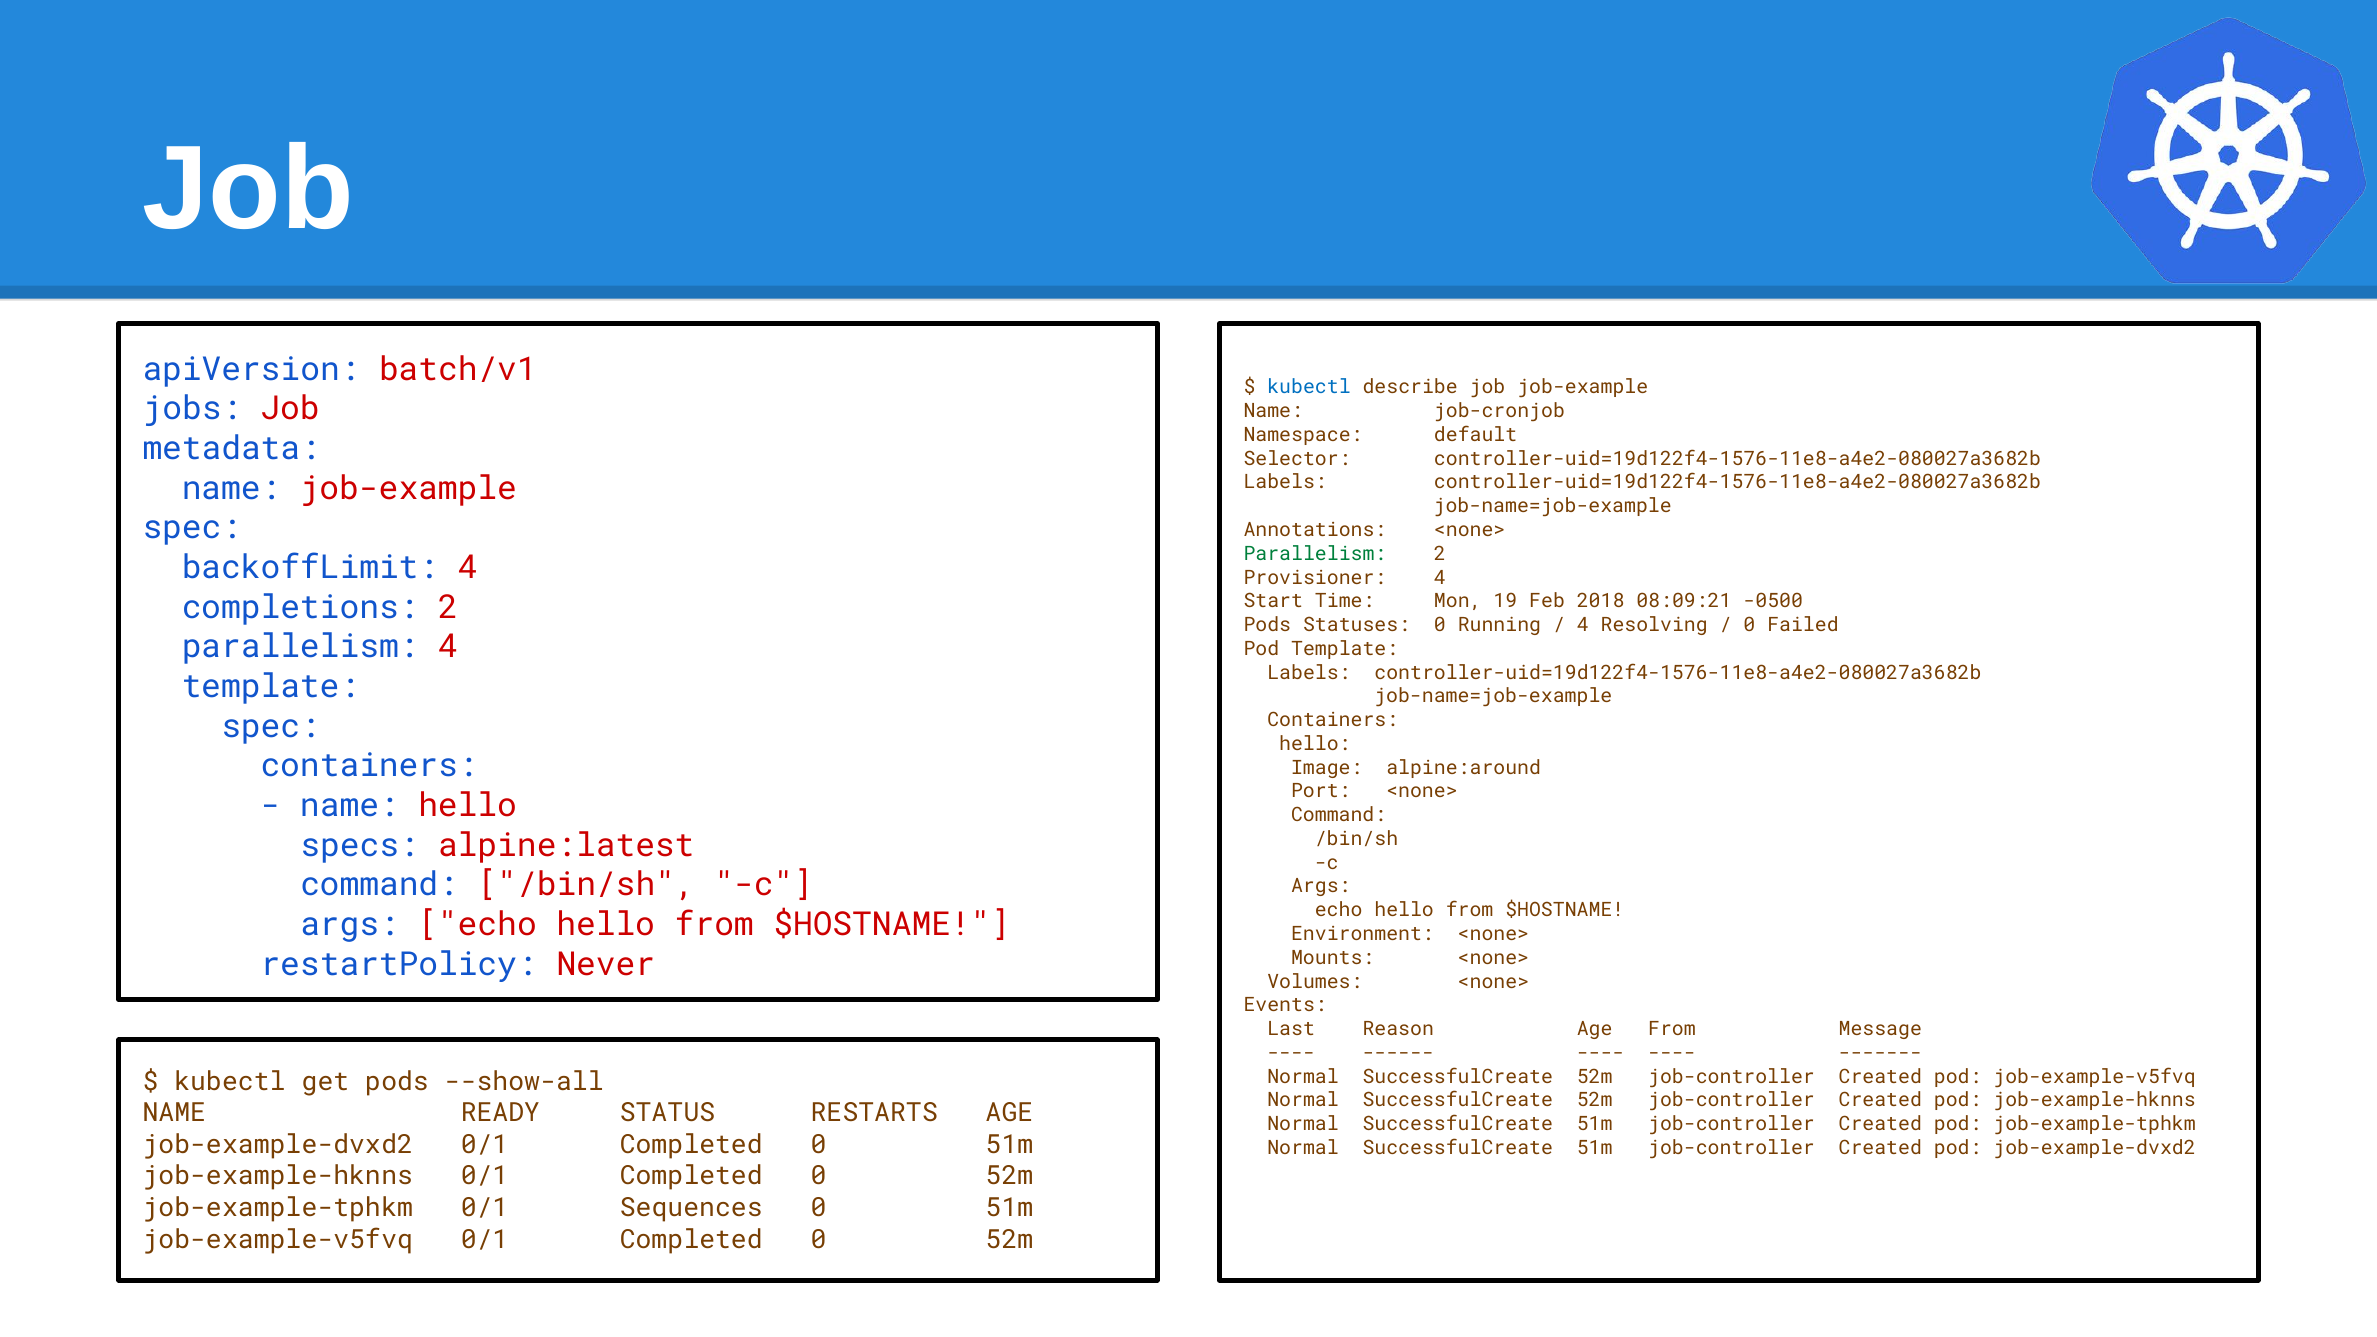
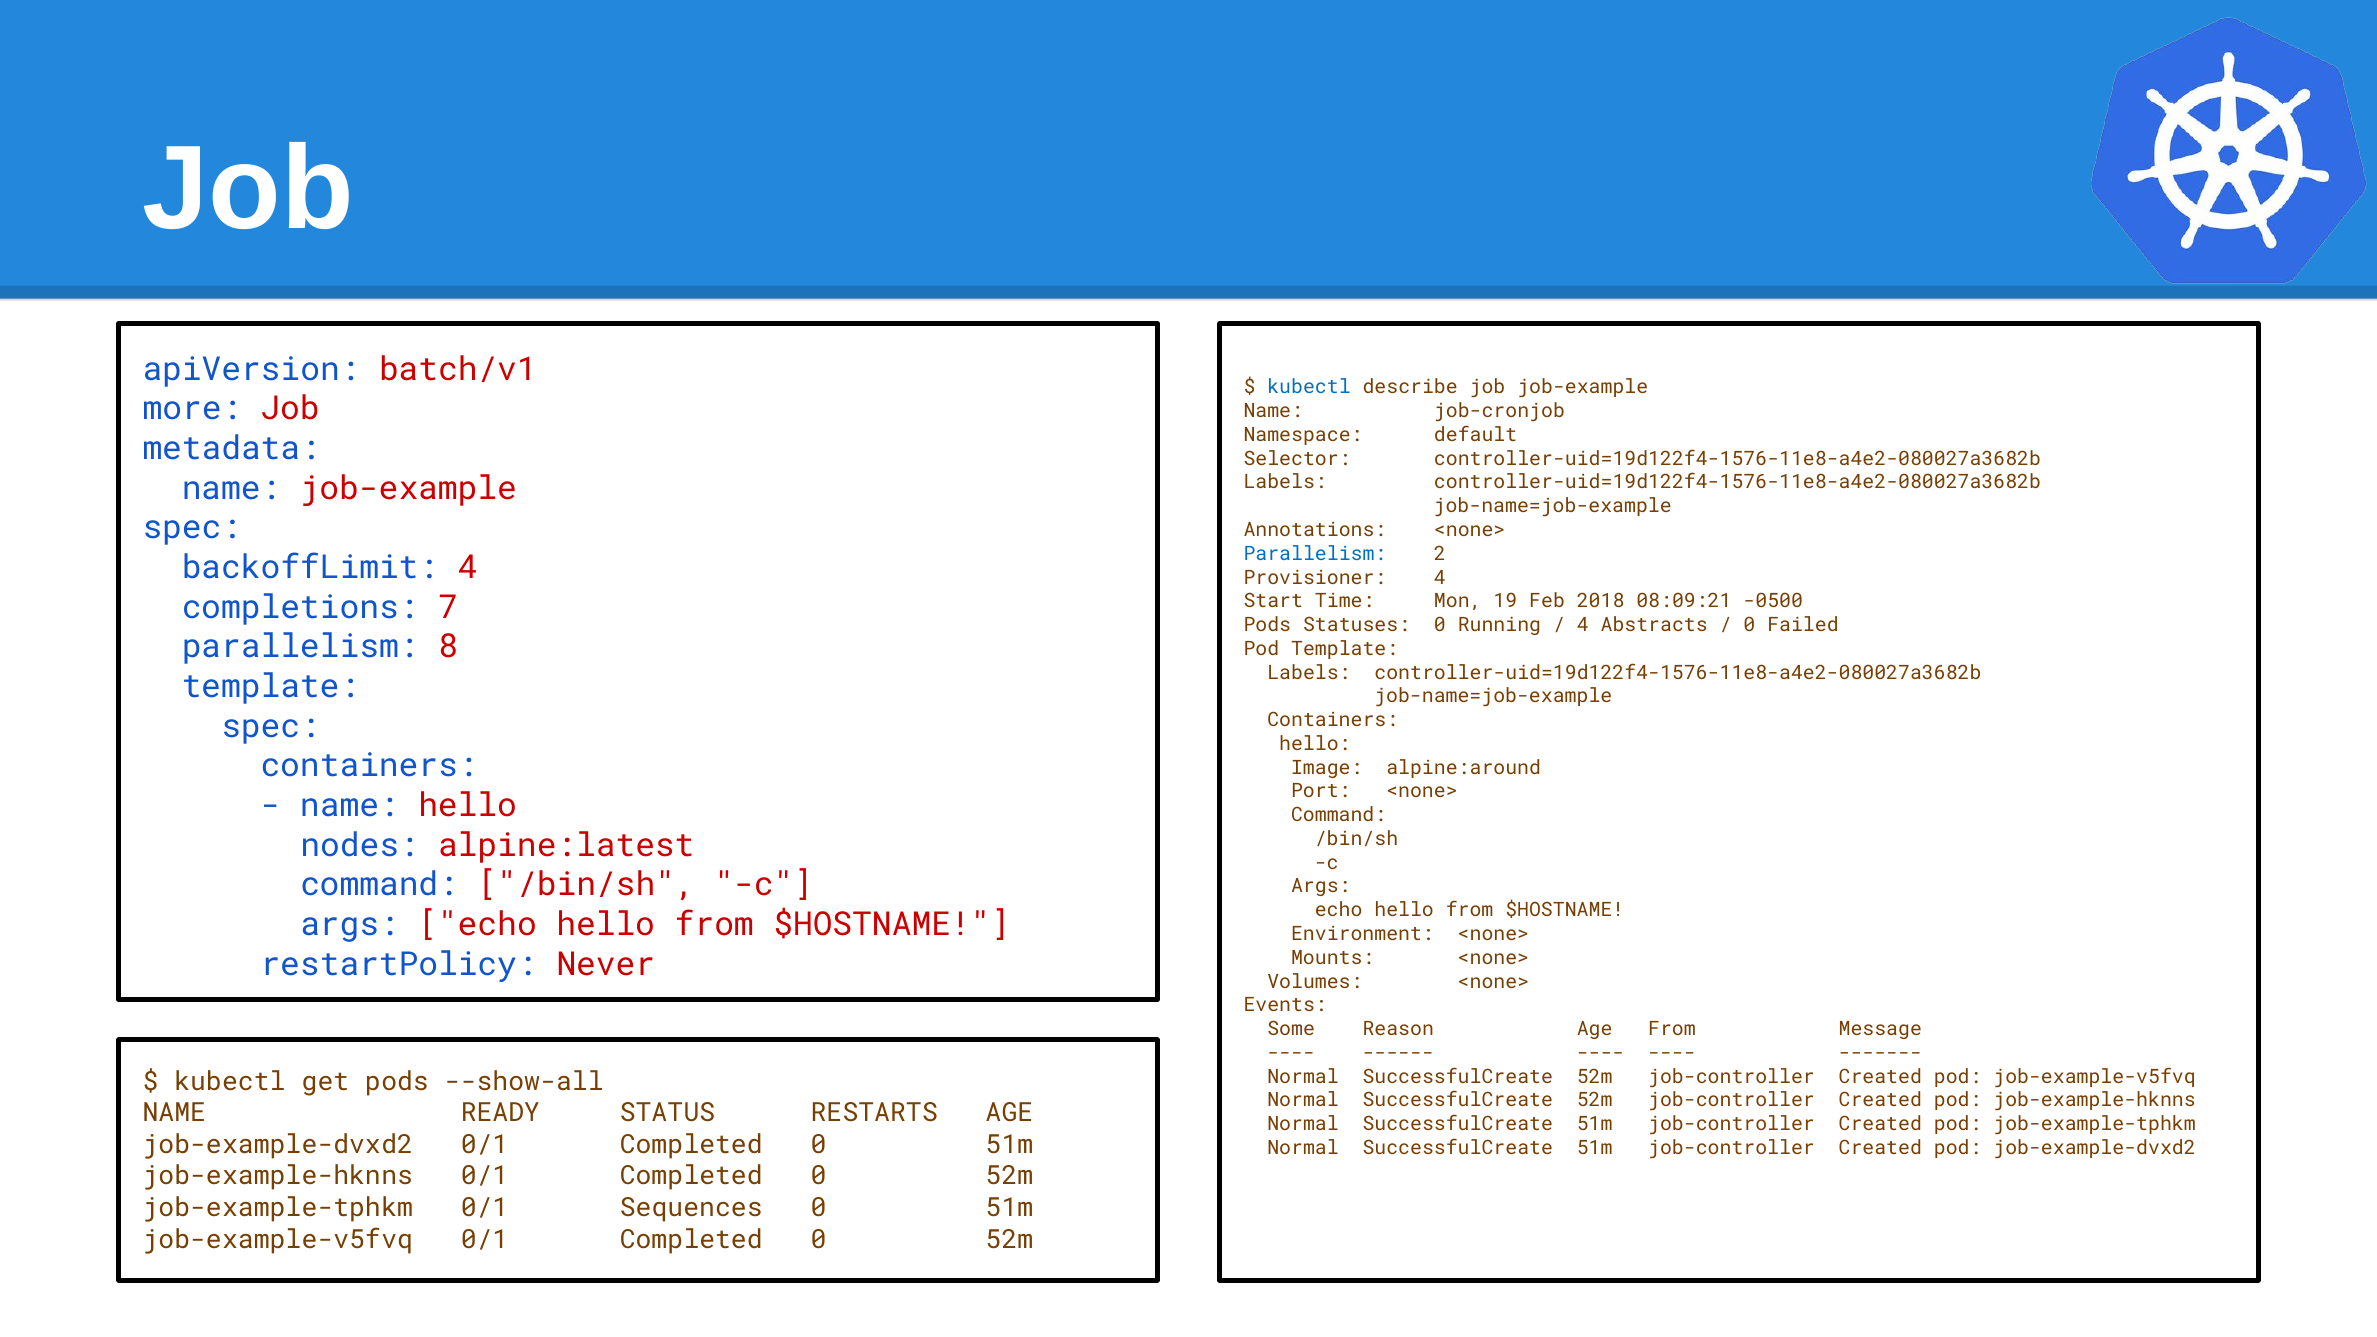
jobs: jobs -> more
Parallelism at (1315, 554) colour: green -> blue
completions 2: 2 -> 7
Resolving: Resolving -> Abstracts
parallelism 4: 4 -> 8
specs: specs -> nodes
Last: Last -> Some
